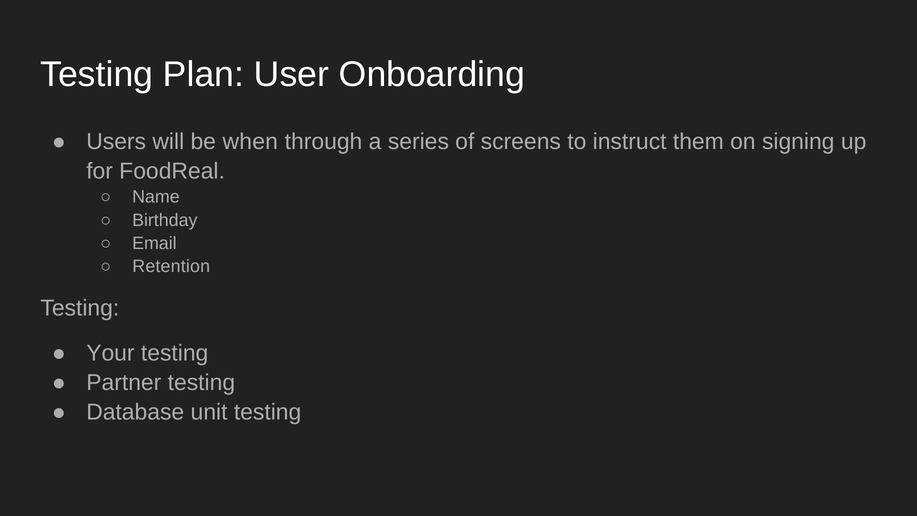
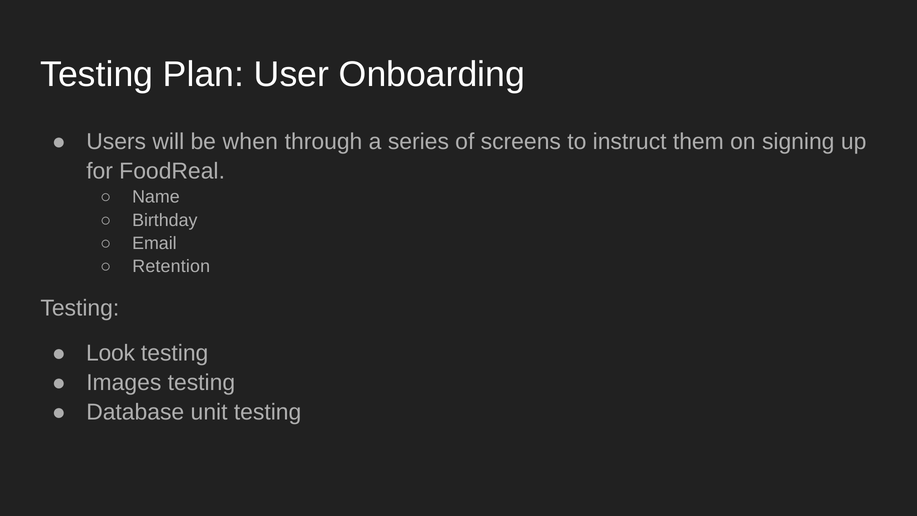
Your: Your -> Look
Partner: Partner -> Images
